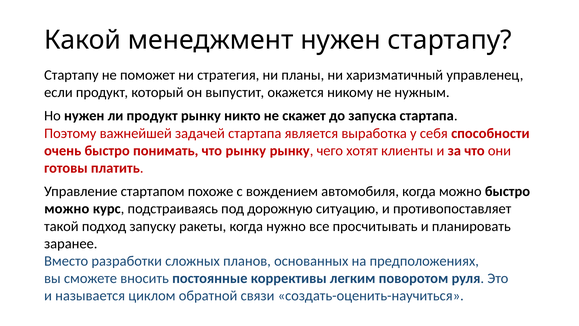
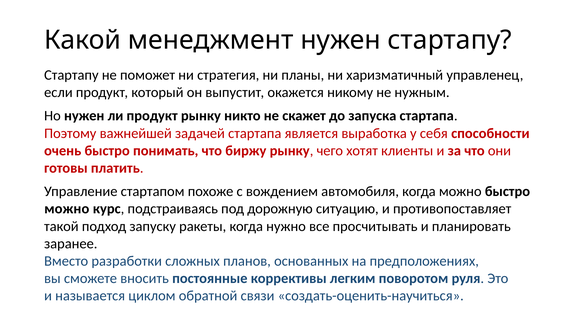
что рынку: рынку -> биржу
